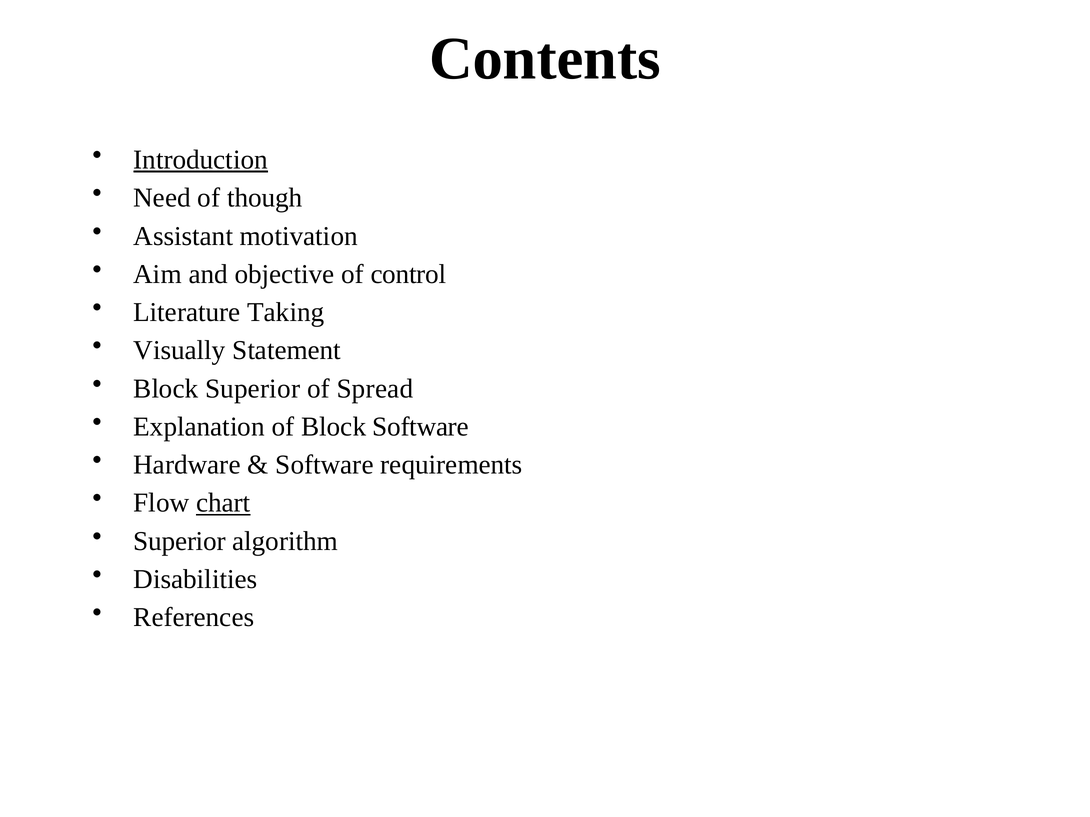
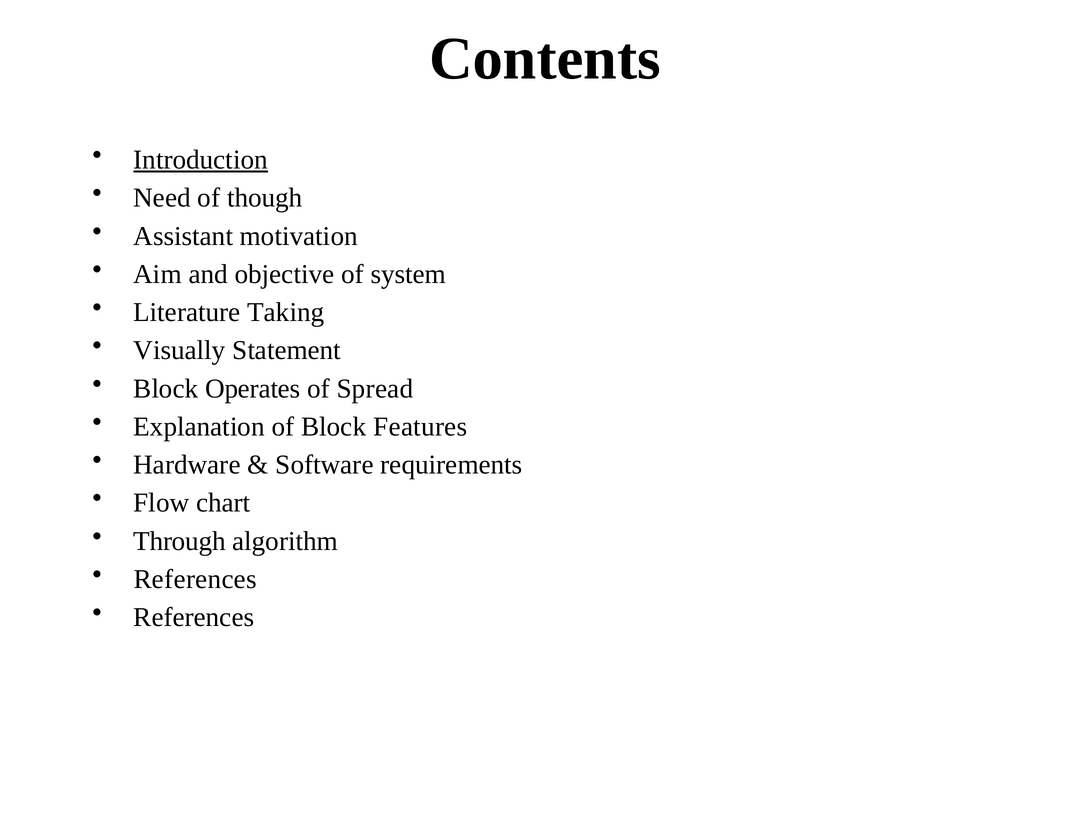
control: control -> system
Block Superior: Superior -> Operates
Block Software: Software -> Features
chart underline: present -> none
Superior at (180, 541): Superior -> Through
Disabilities at (195, 580): Disabilities -> References
